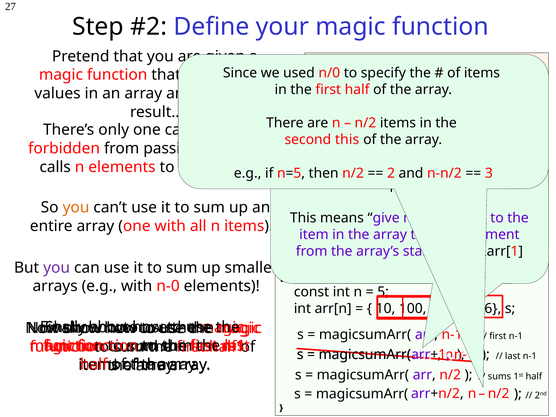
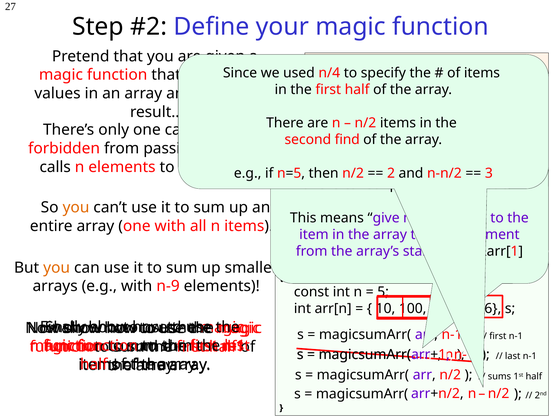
n/0: n/0 -> n/4
second this: this -> find
you at (57, 268) colour: purple -> orange
n-0: n-0 -> n-9
